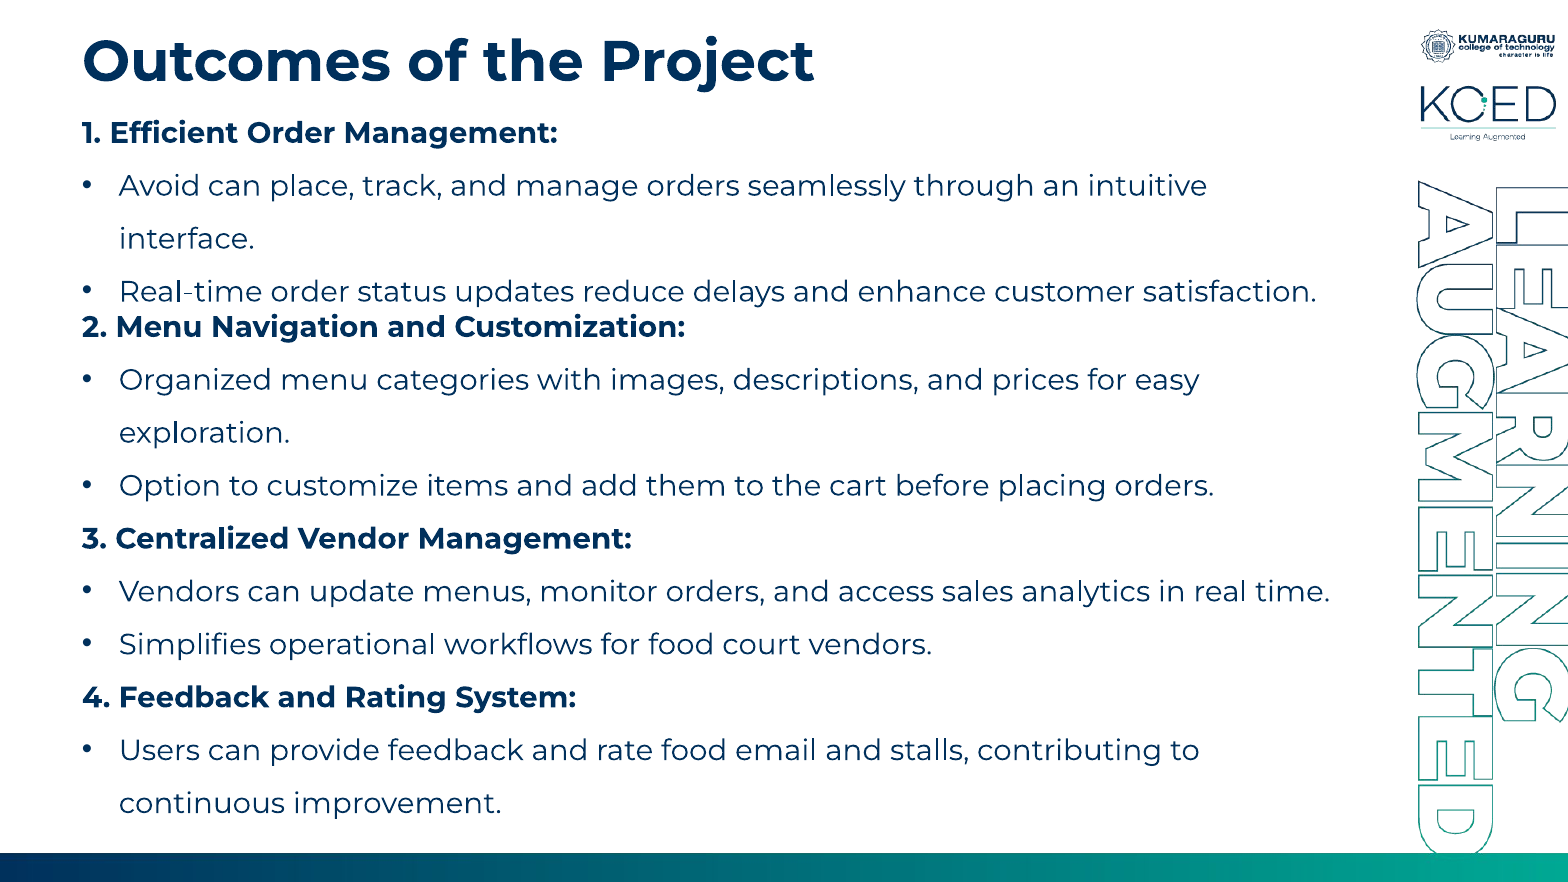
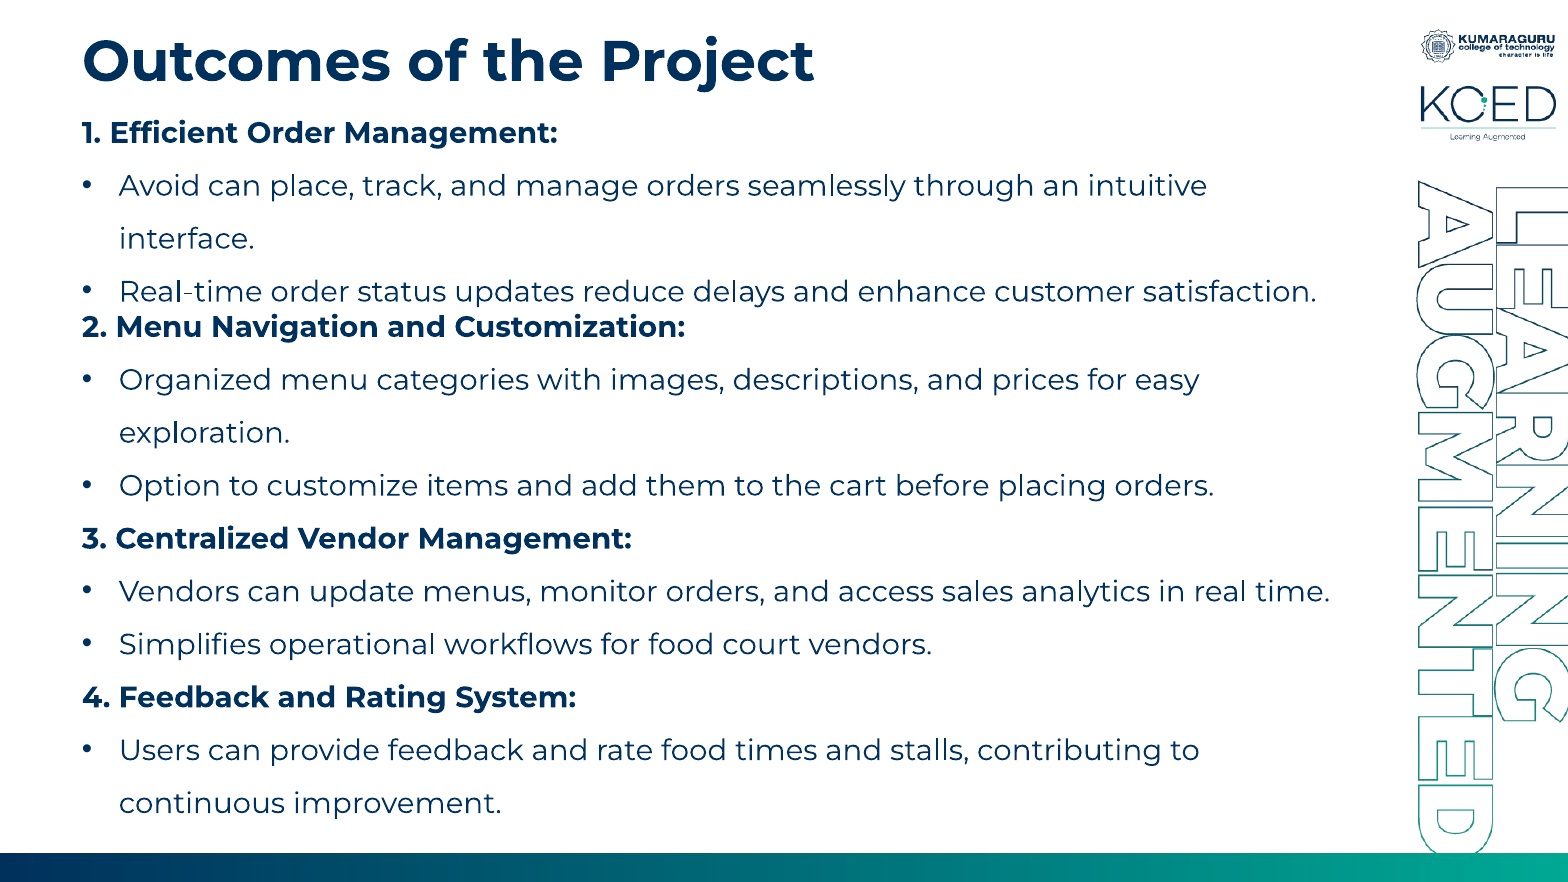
email: email -> times
